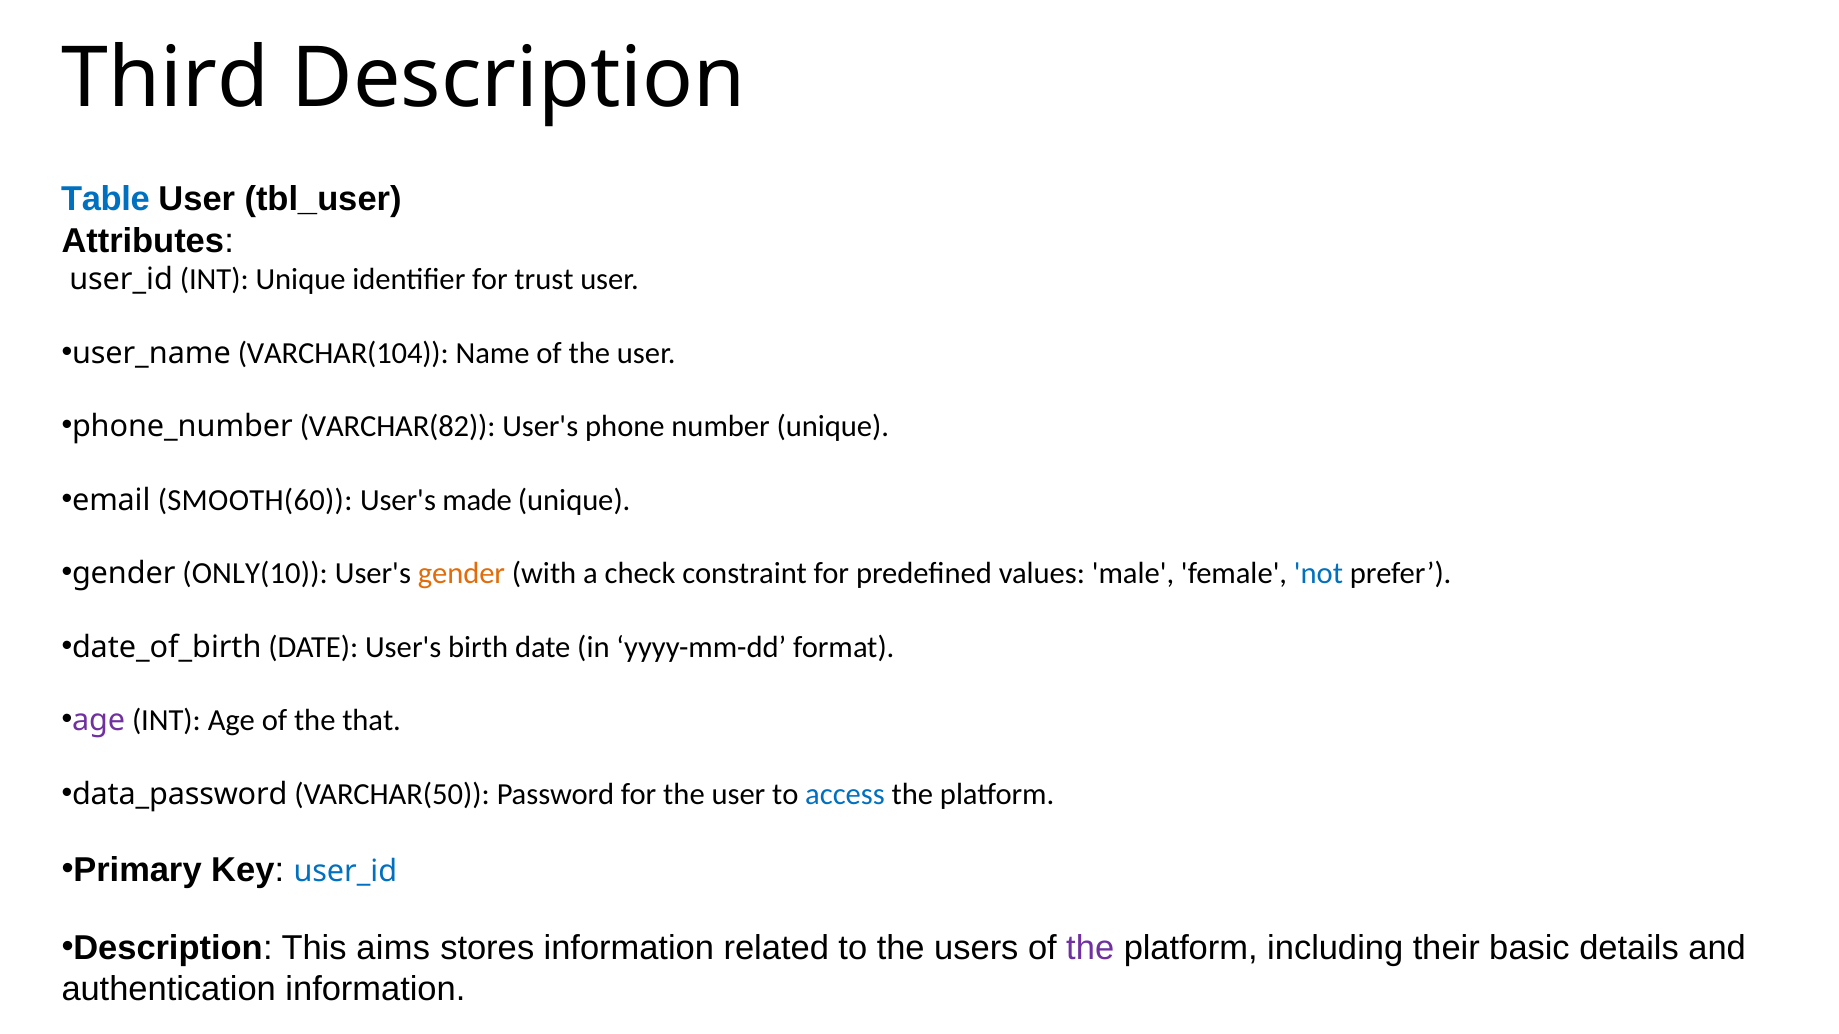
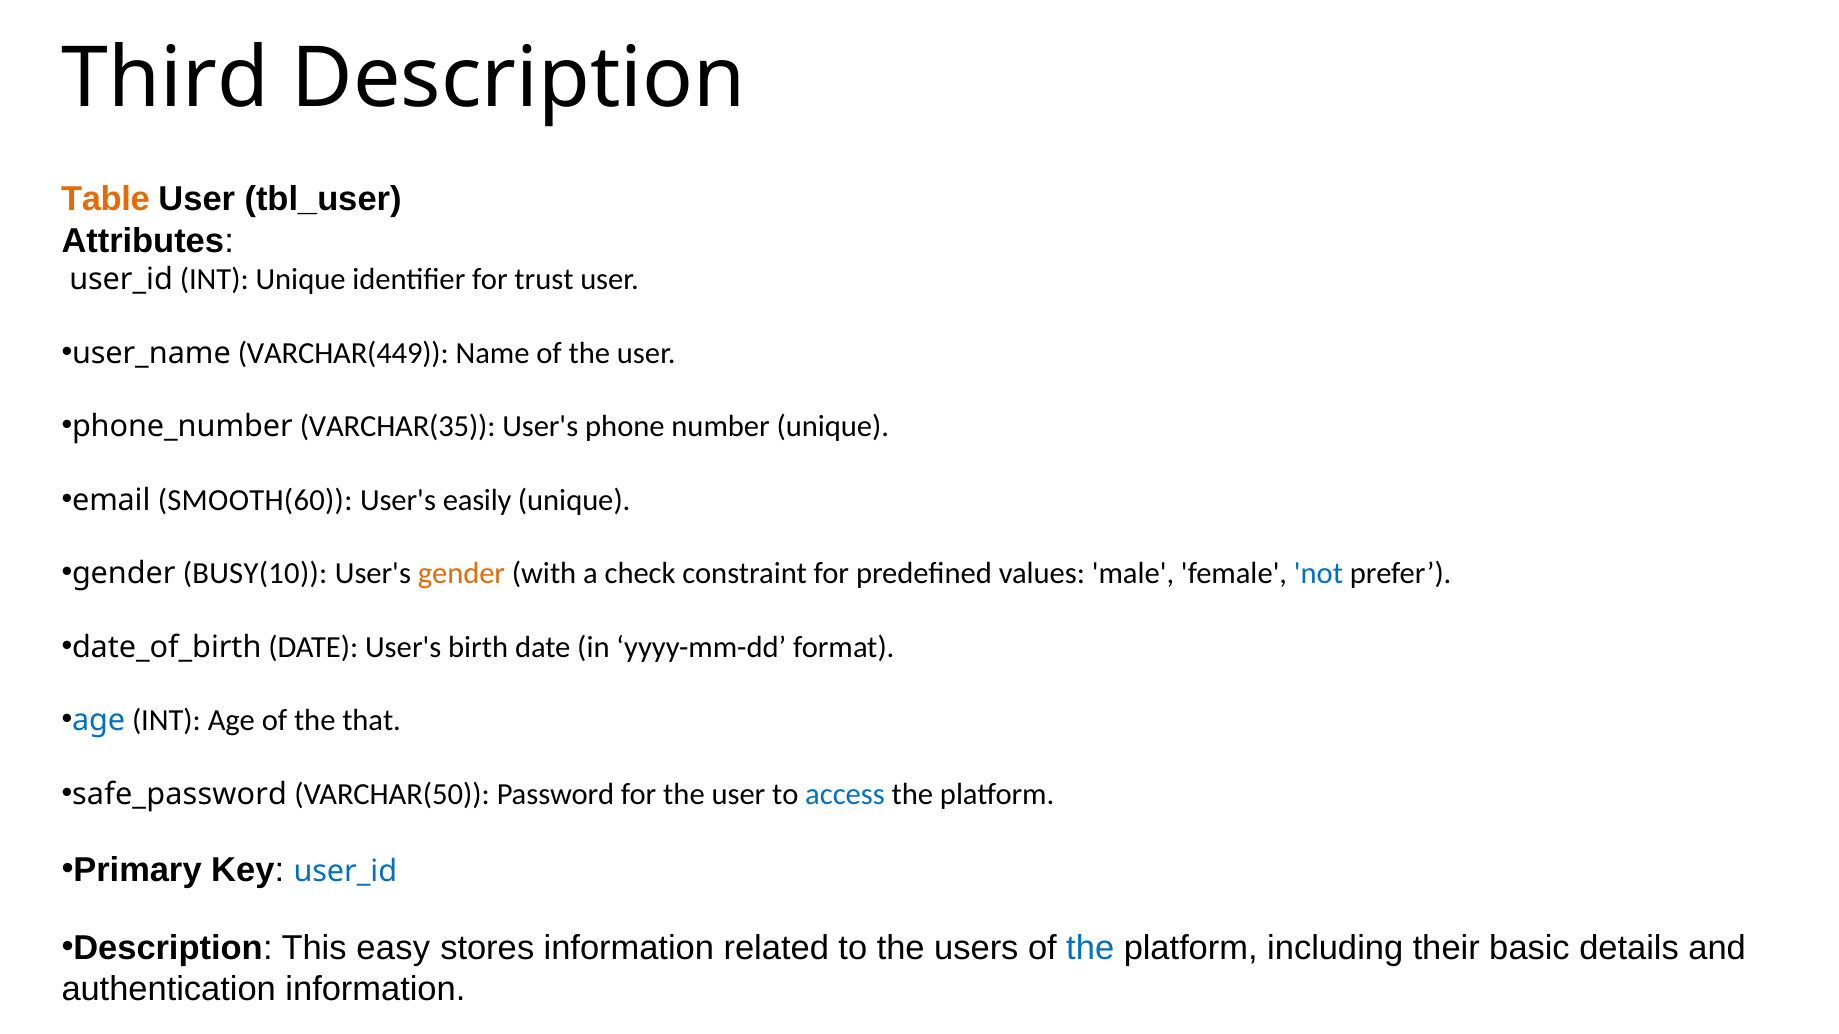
Table colour: blue -> orange
VARCHAR(104: VARCHAR(104 -> VARCHAR(449
VARCHAR(82: VARCHAR(82 -> VARCHAR(35
made: made -> easily
ONLY(10: ONLY(10 -> BUSY(10
age at (99, 721) colour: purple -> blue
data_password: data_password -> safe_password
aims: aims -> easy
the at (1090, 949) colour: purple -> blue
